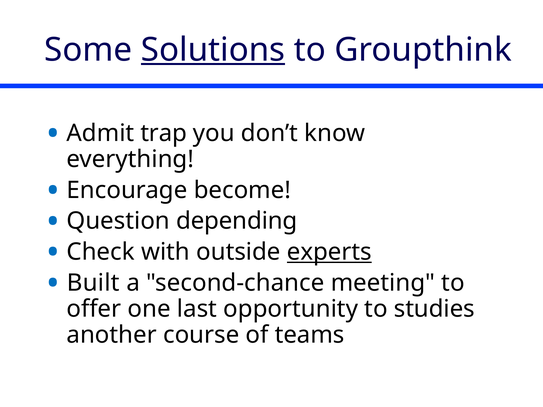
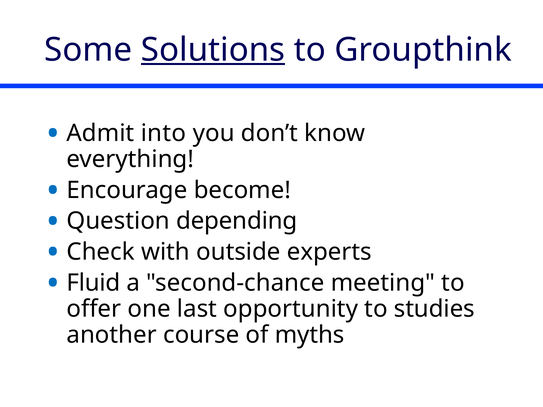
trap: trap -> into
experts underline: present -> none
Built: Built -> Fluid
teams: teams -> myths
